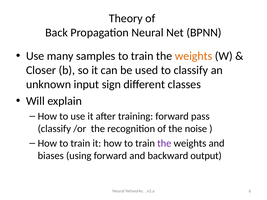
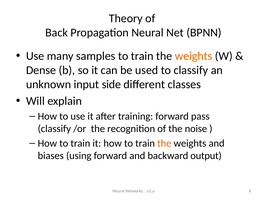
Closer: Closer -> Dense
sign: sign -> side
the at (164, 143) colour: purple -> orange
